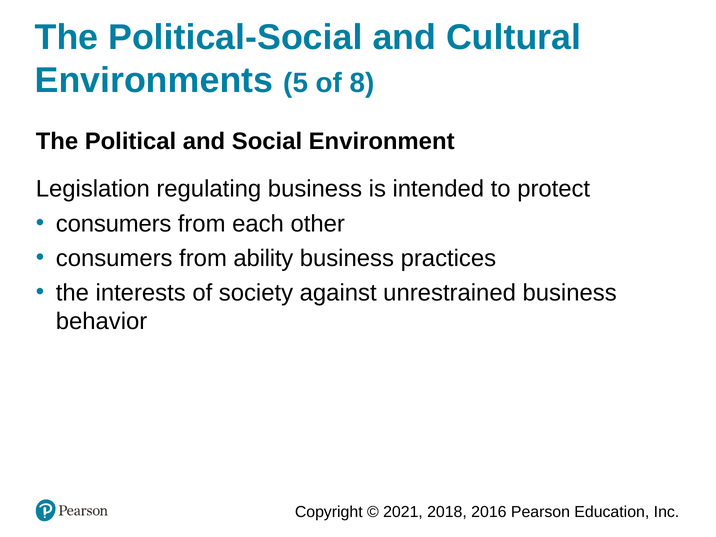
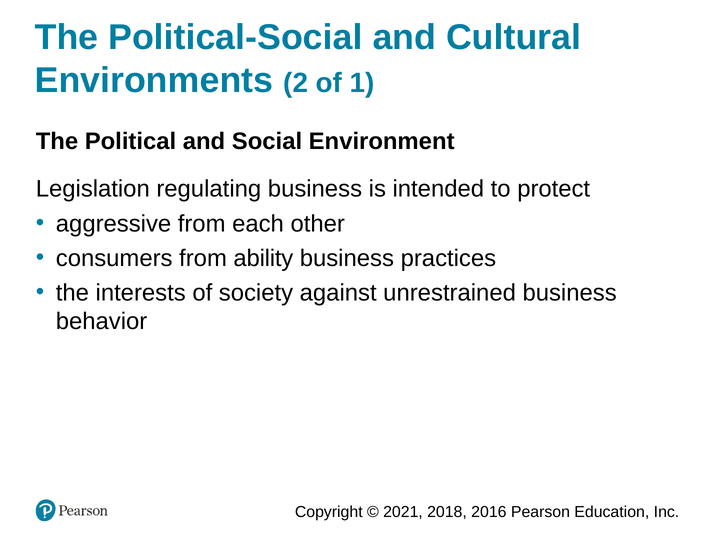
5: 5 -> 2
8: 8 -> 1
consumers at (114, 224): consumers -> aggressive
